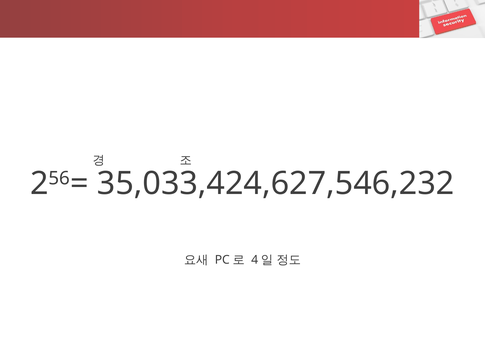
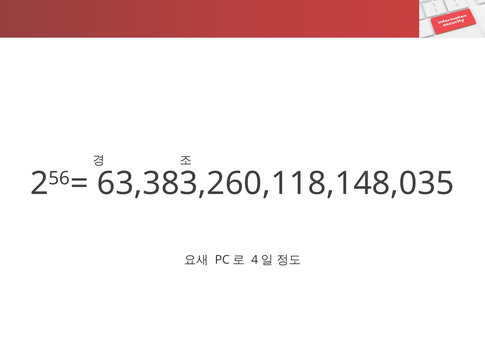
35,033,424,627,546,232: 35,033,424,627,546,232 -> 63,383,260,118,148,035
